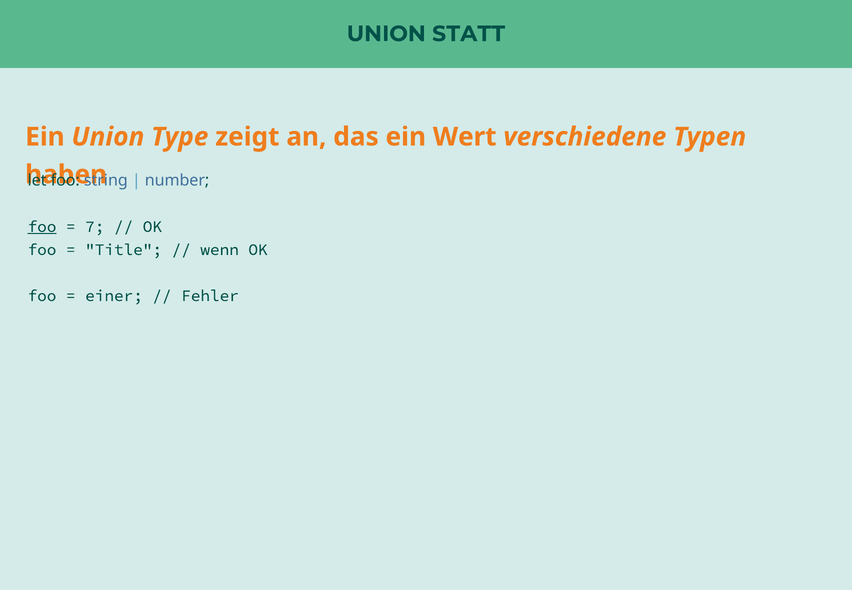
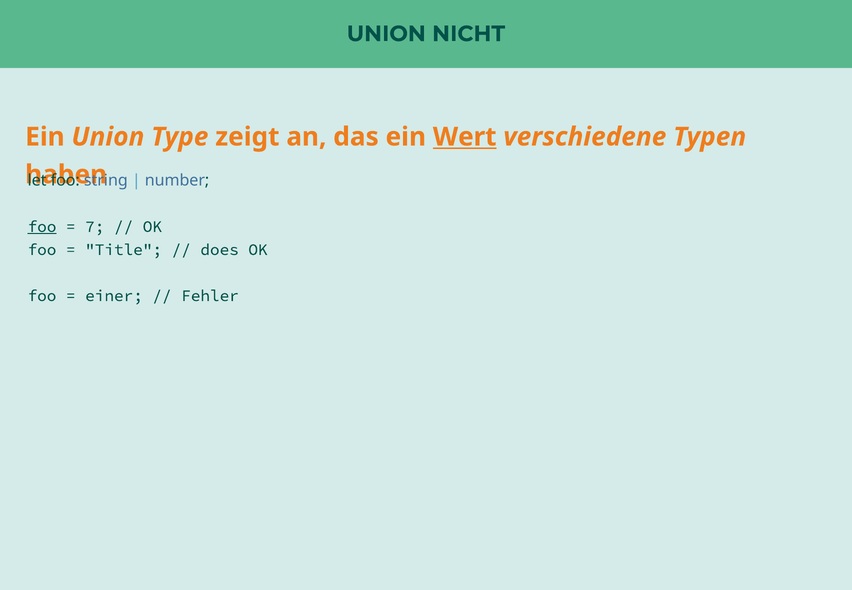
STATT: STATT -> NICHT
Wert underline: none -> present
wenn: wenn -> does
